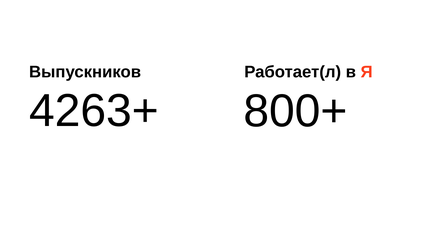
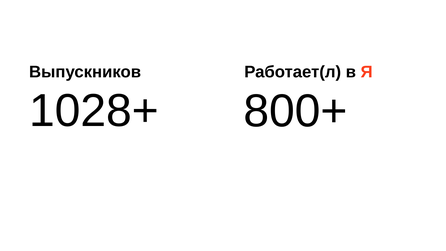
4263+: 4263+ -> 1028+
